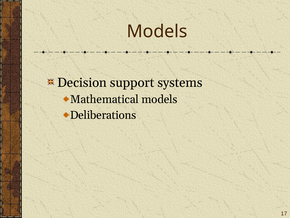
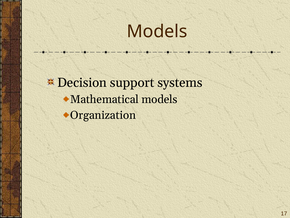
Deliberations: Deliberations -> Organization
